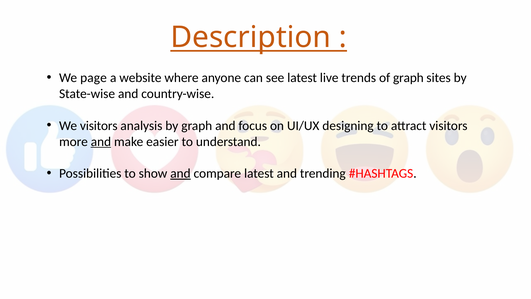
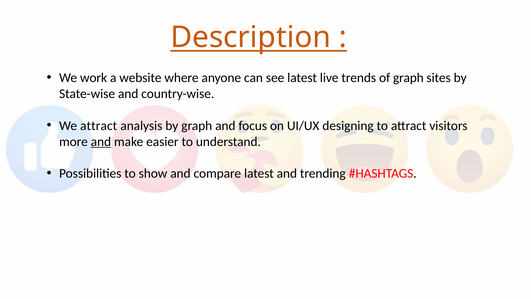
page: page -> work
We visitors: visitors -> attract
and at (180, 173) underline: present -> none
